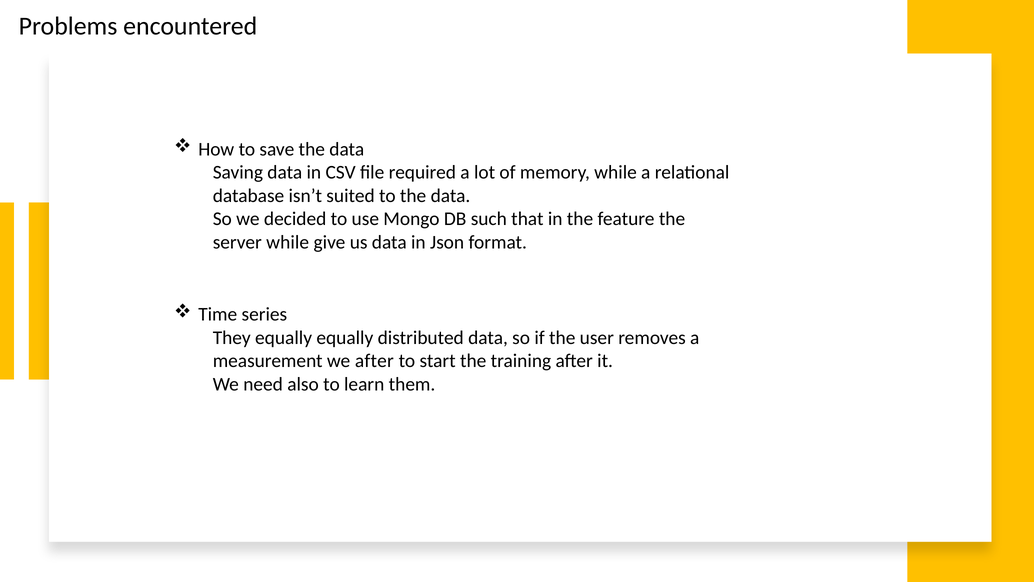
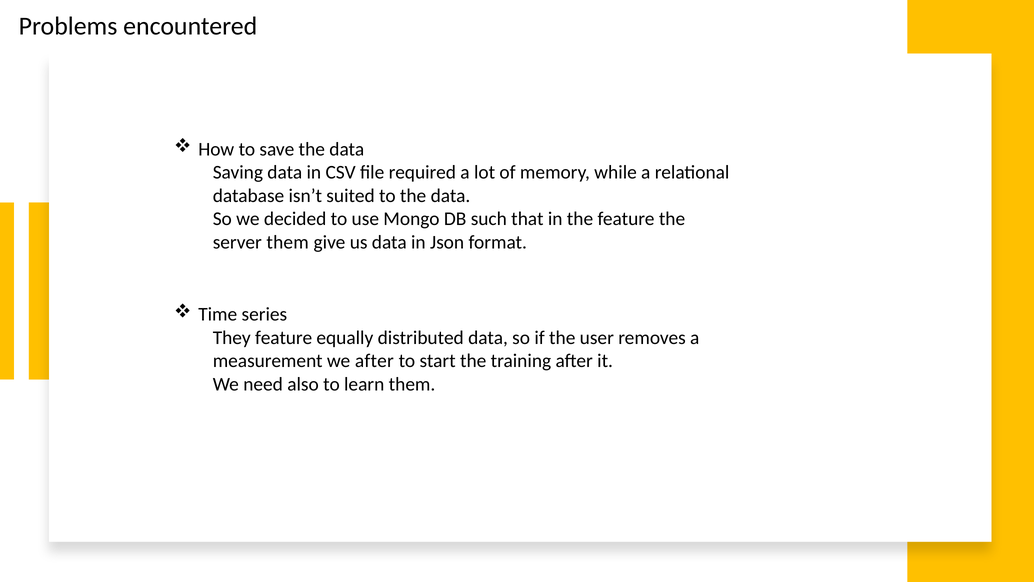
server while: while -> them
They equally: equally -> feature
